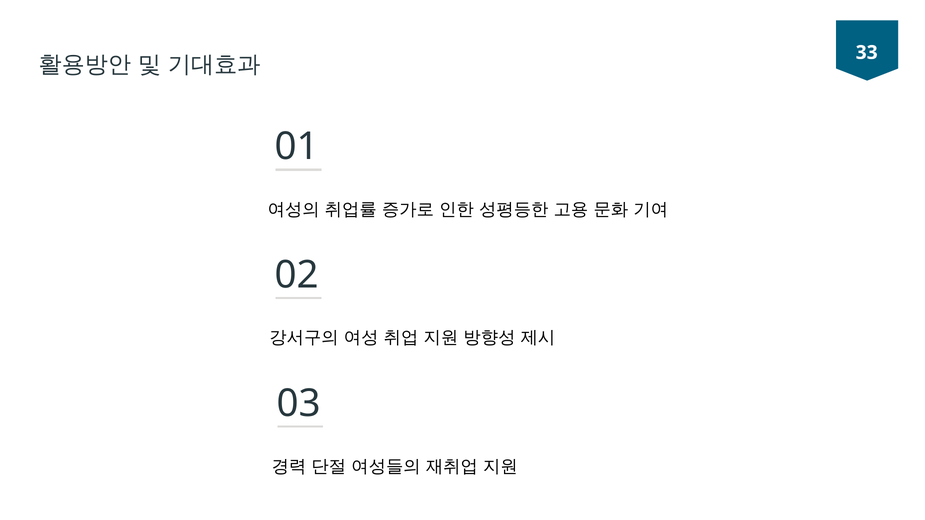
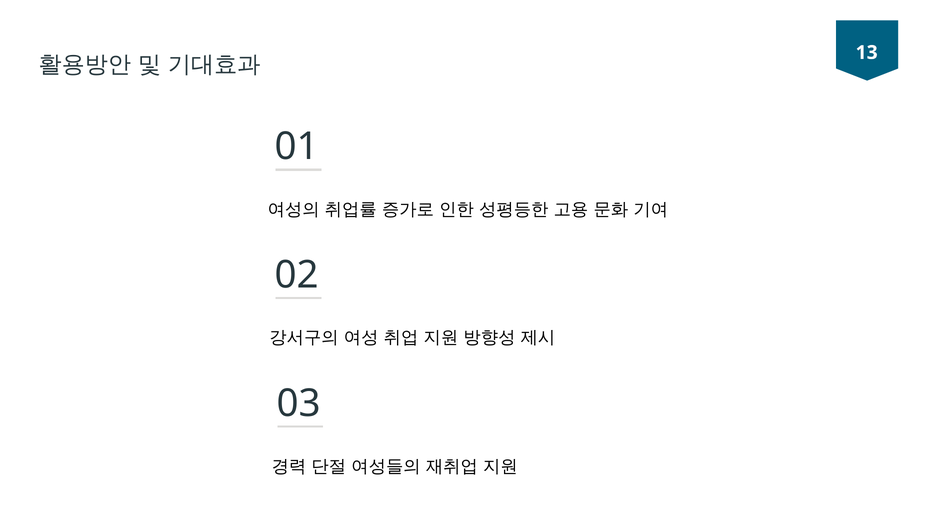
33: 33 -> 13
